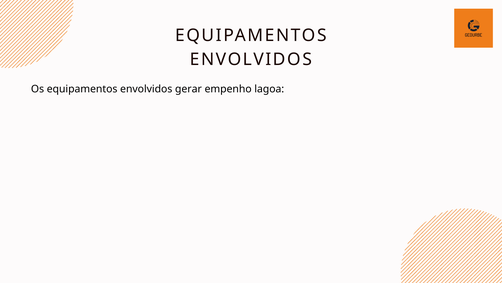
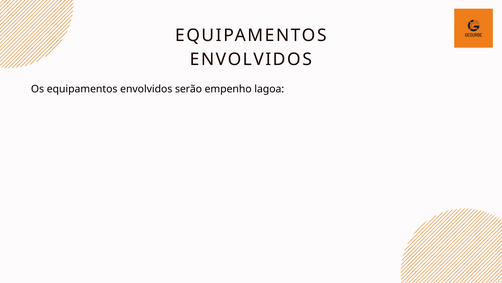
gerar: gerar -> serão
